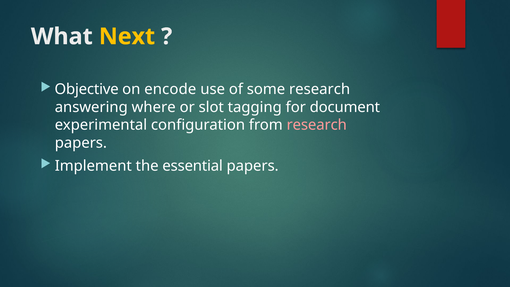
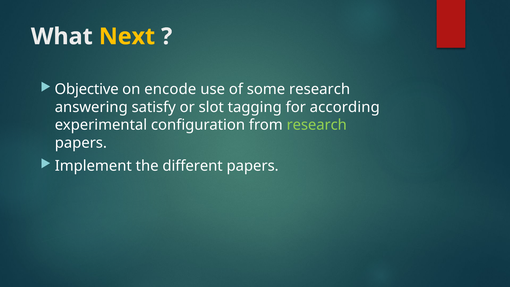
where: where -> satisfy
document: document -> according
research at (317, 125) colour: pink -> light green
essential: essential -> different
